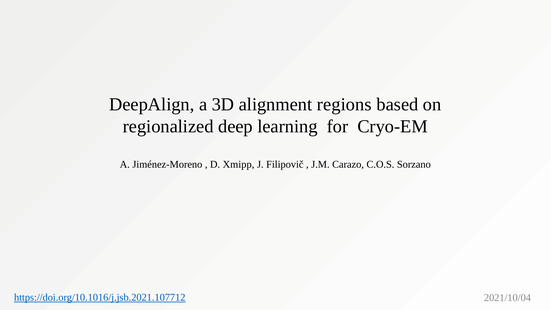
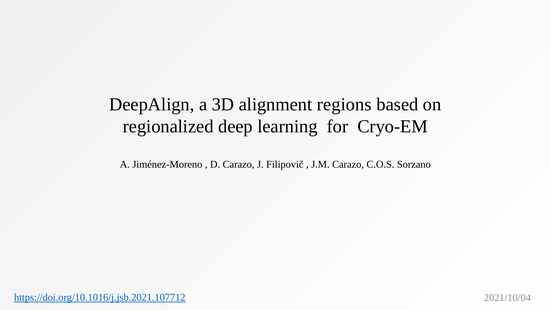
D Xmipp: Xmipp -> Carazo
